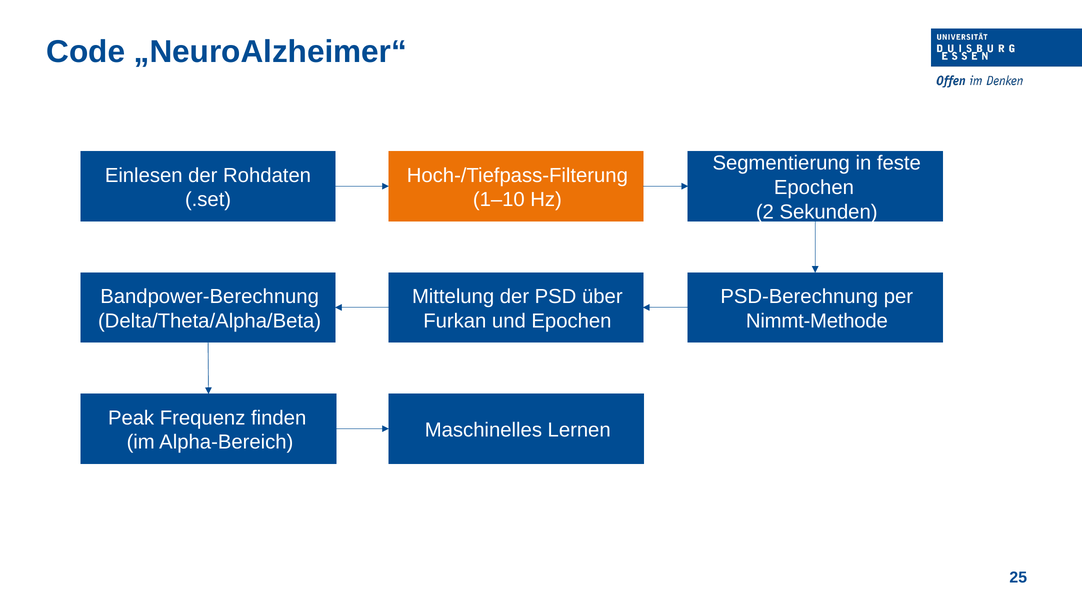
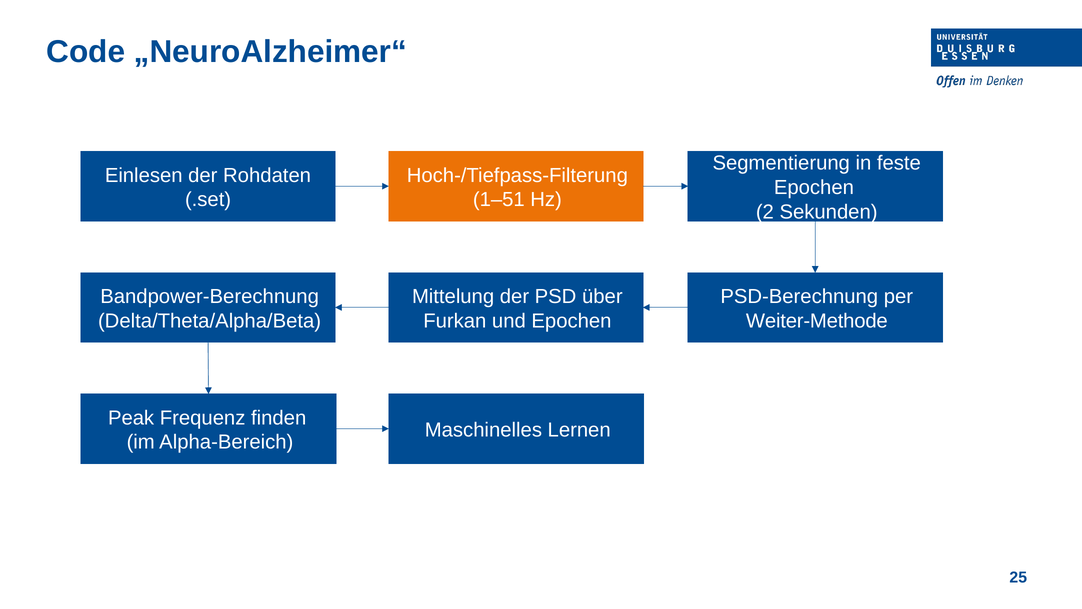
1–10: 1–10 -> 1–51
Nimmt-Methode: Nimmt-Methode -> Weiter-Methode
